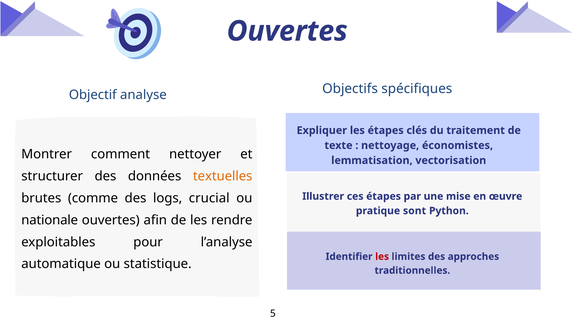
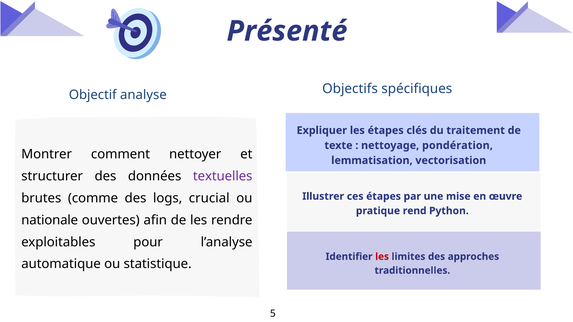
Ouvertes at (287, 31): Ouvertes -> Présenté
économistes: économistes -> pondération
textuelles colour: orange -> purple
sont: sont -> rend
